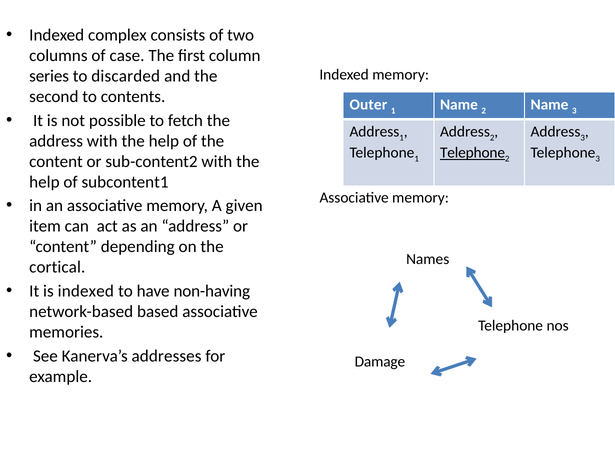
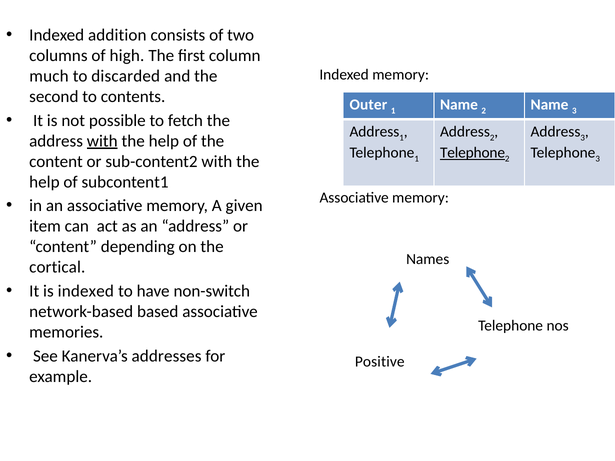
complex: complex -> addition
case: case -> high
series: series -> much
with at (102, 141) underline: none -> present
non-having: non-having -> non-switch
Damage: Damage -> Positive
